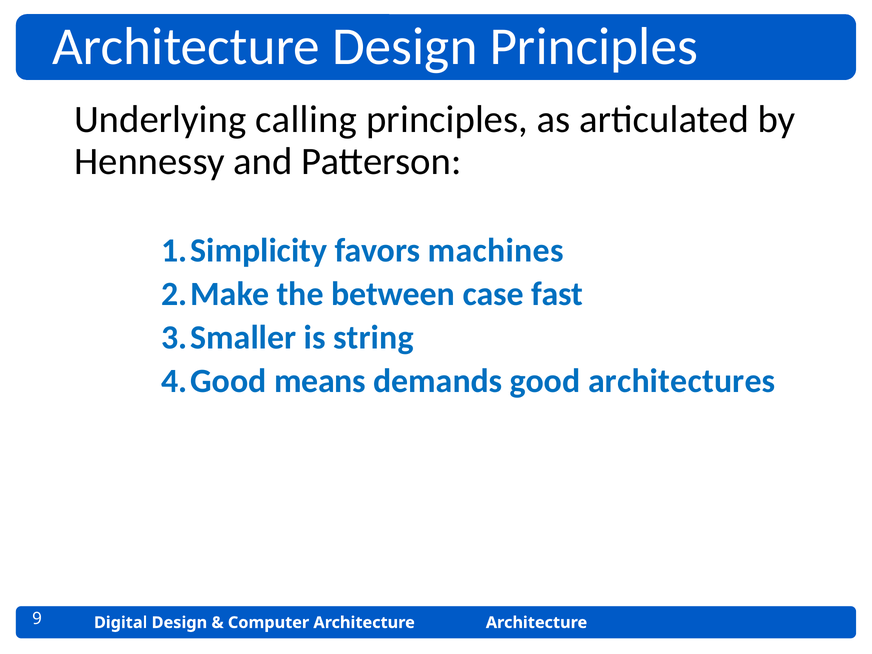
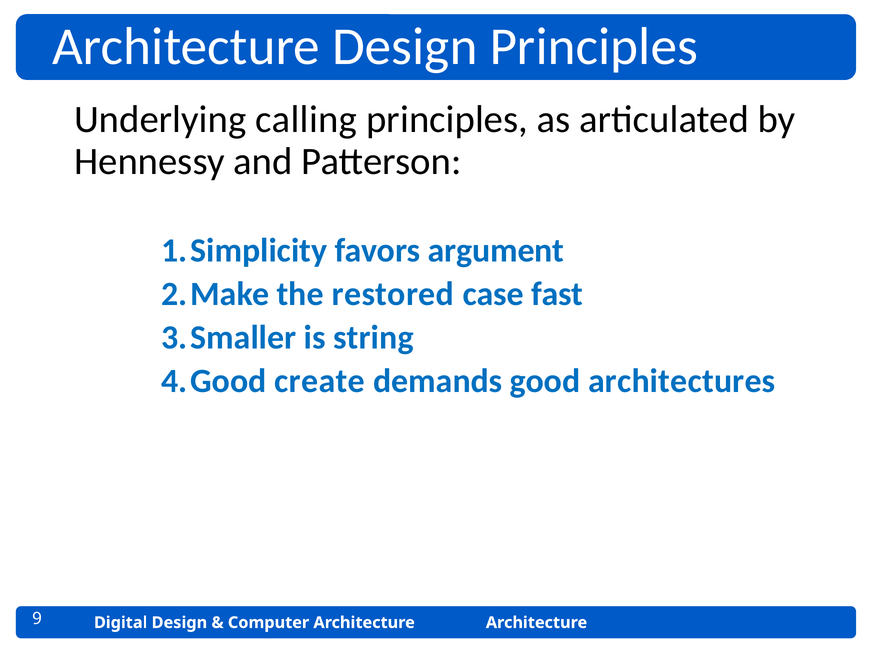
machines: machines -> argument
between: between -> restored
means: means -> create
